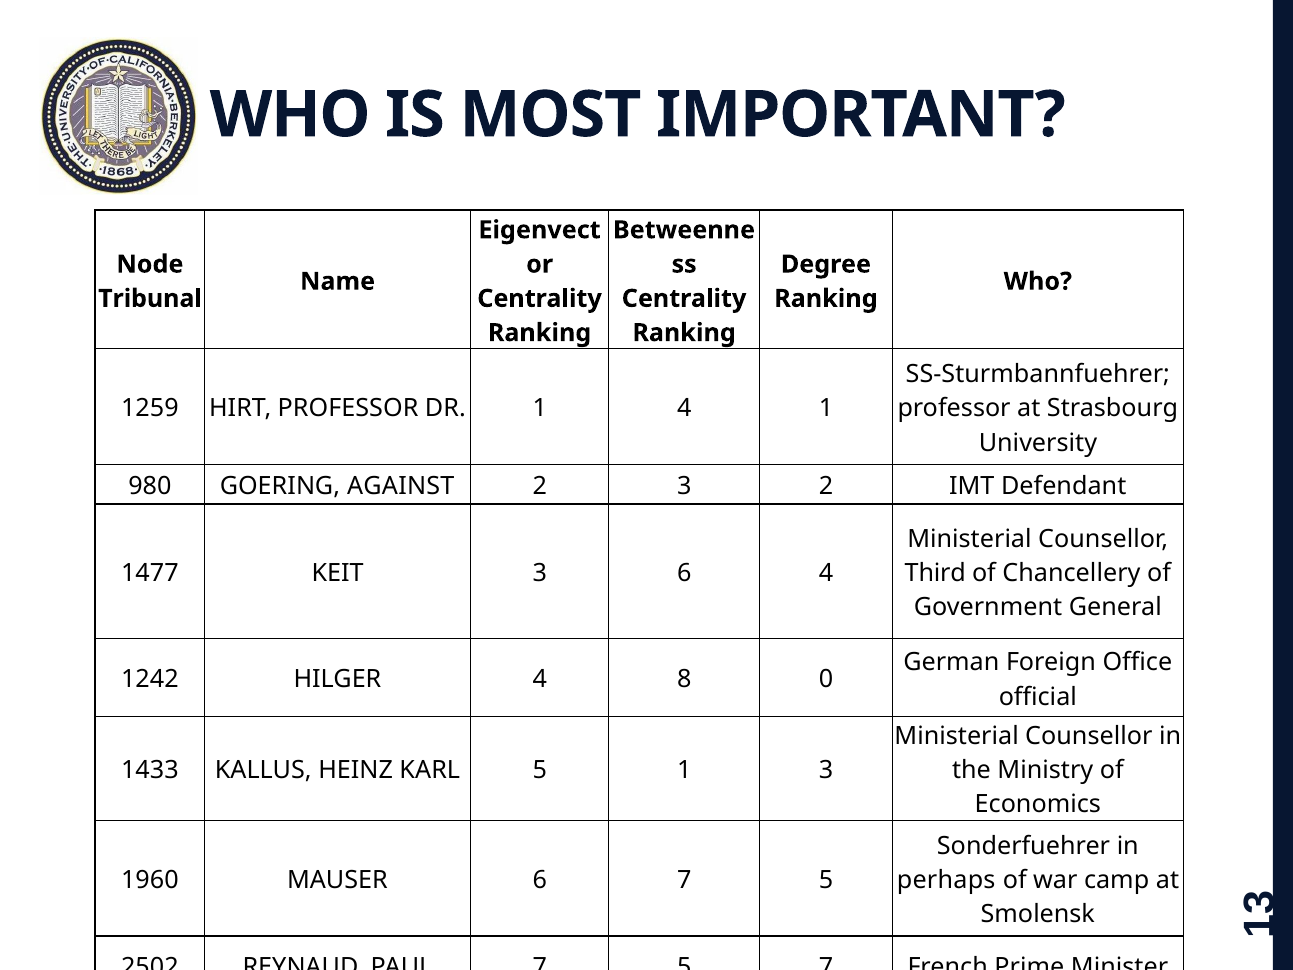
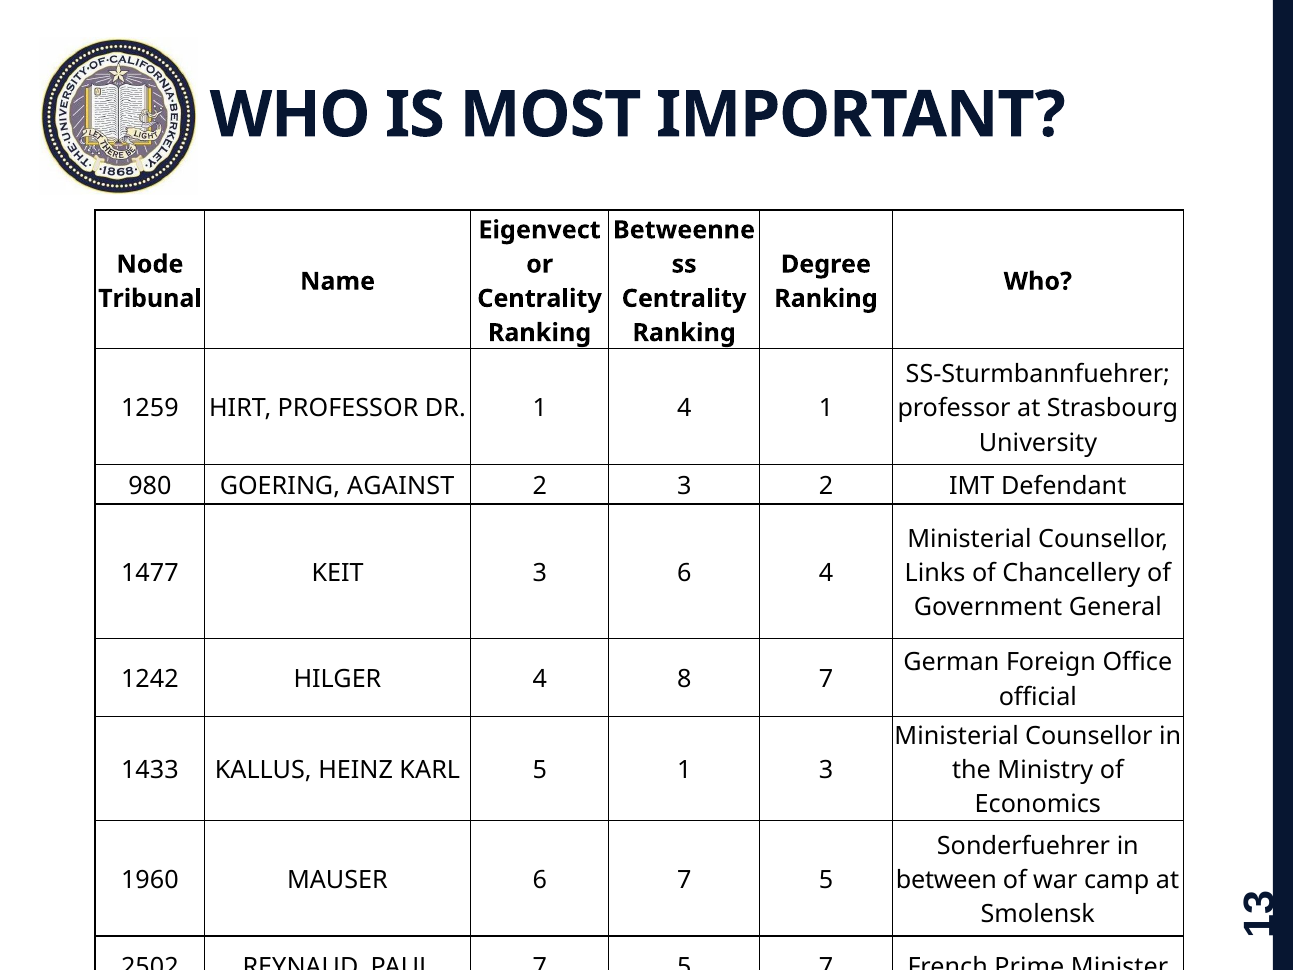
Third: Third -> Links
8 0: 0 -> 7
perhaps: perhaps -> between
